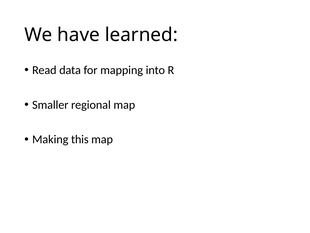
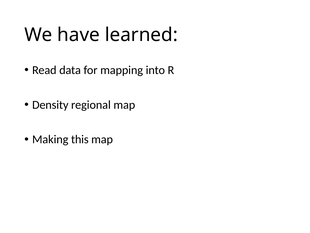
Smaller: Smaller -> Density
